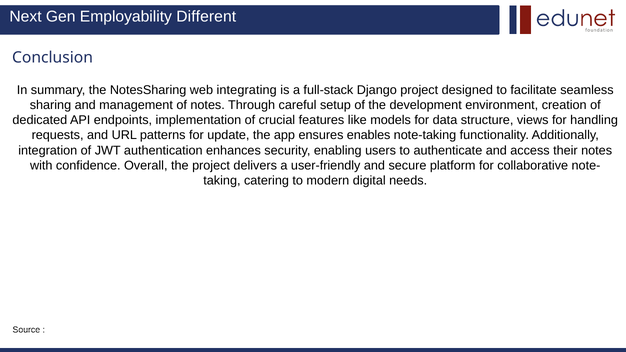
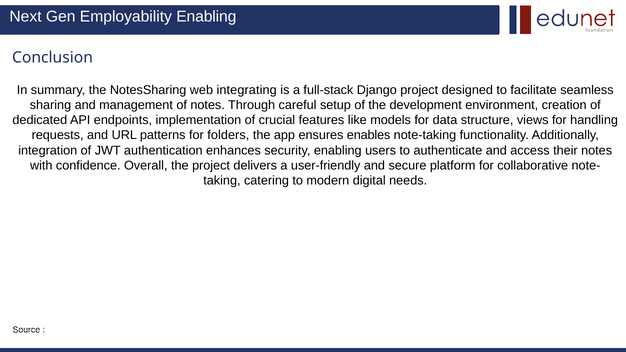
Employability Different: Different -> Enabling
update: update -> folders
